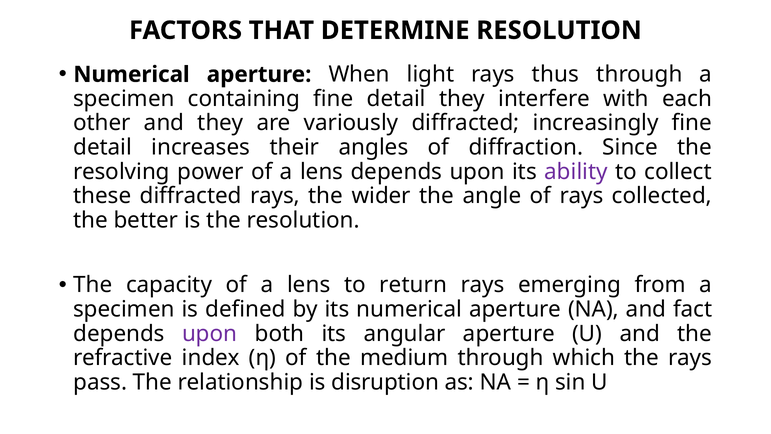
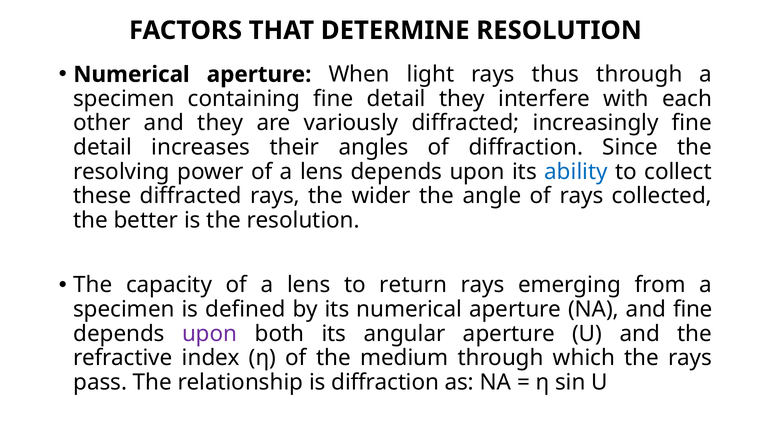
ability colour: purple -> blue
and fact: fact -> fine
is disruption: disruption -> diffraction
